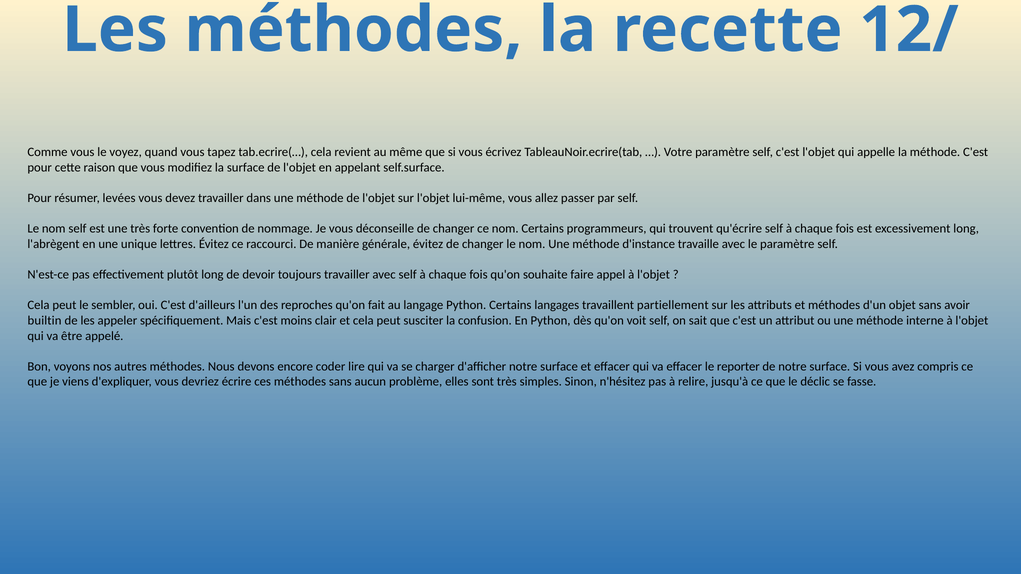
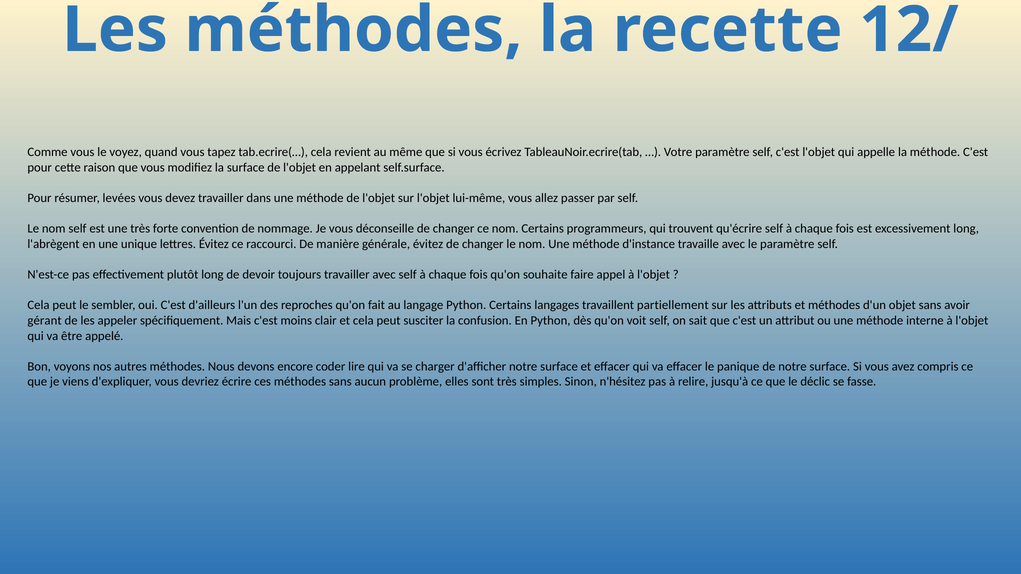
builtin: builtin -> gérant
reporter: reporter -> panique
